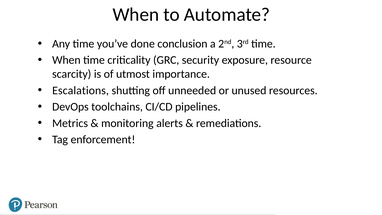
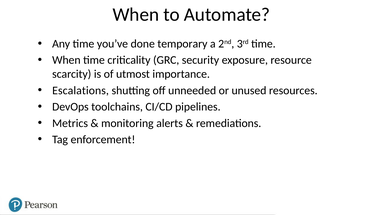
conclusion: conclusion -> temporary
